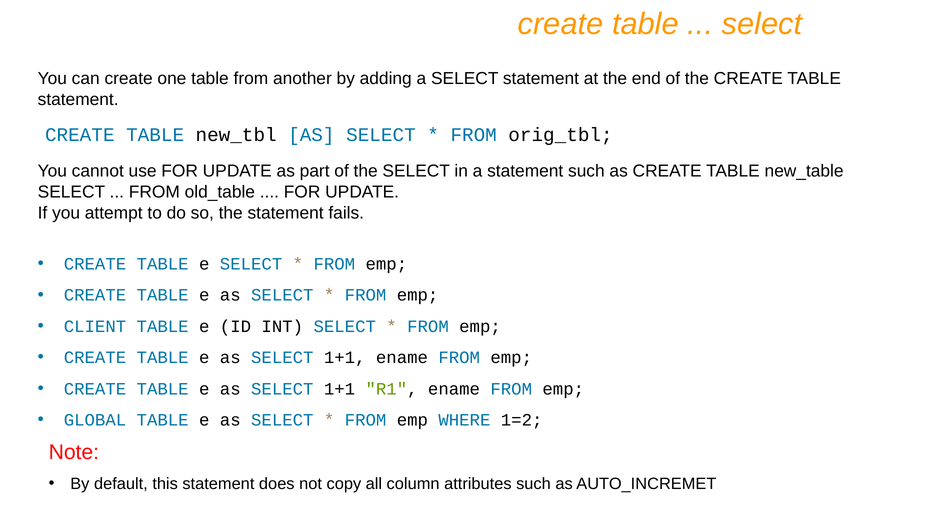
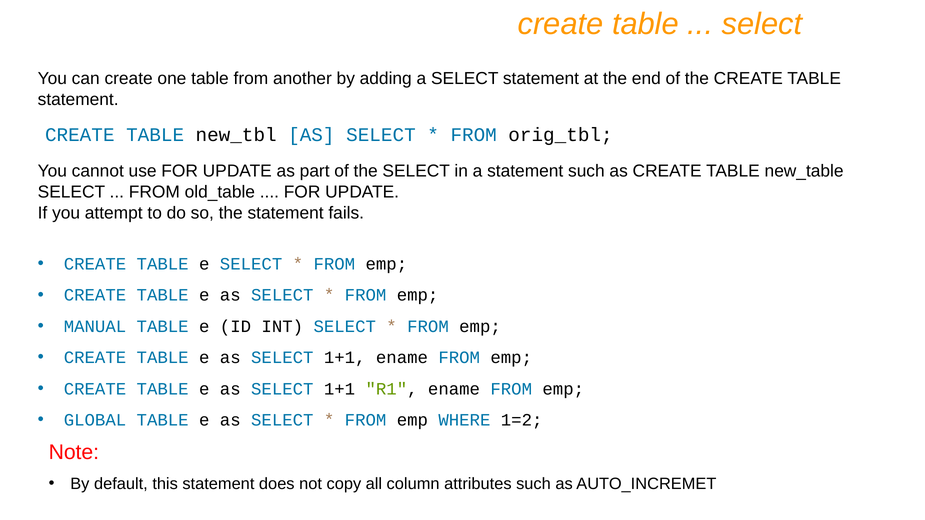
CLIENT: CLIENT -> MANUAL
